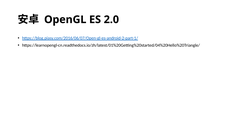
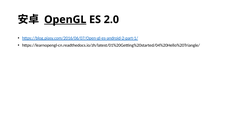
OpenGL underline: none -> present
